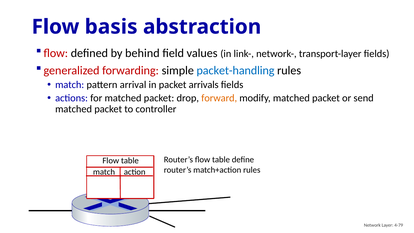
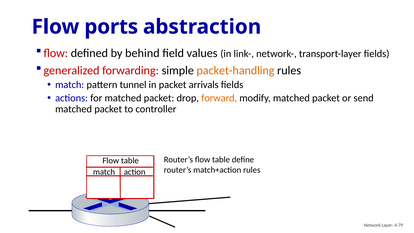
basis: basis -> ports
packet-handling colour: blue -> orange
arrival: arrival -> tunnel
